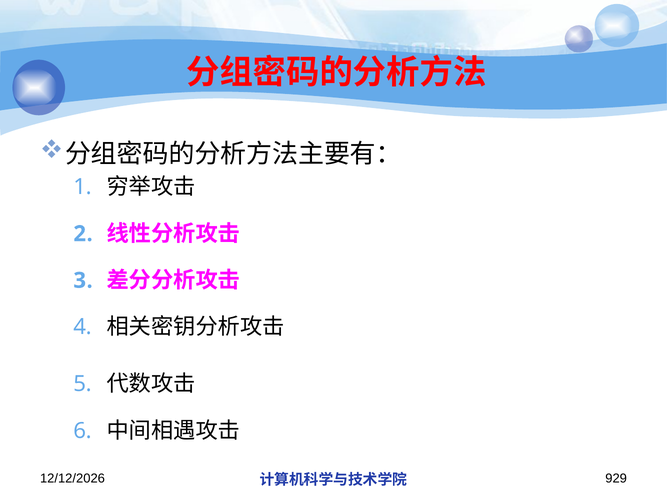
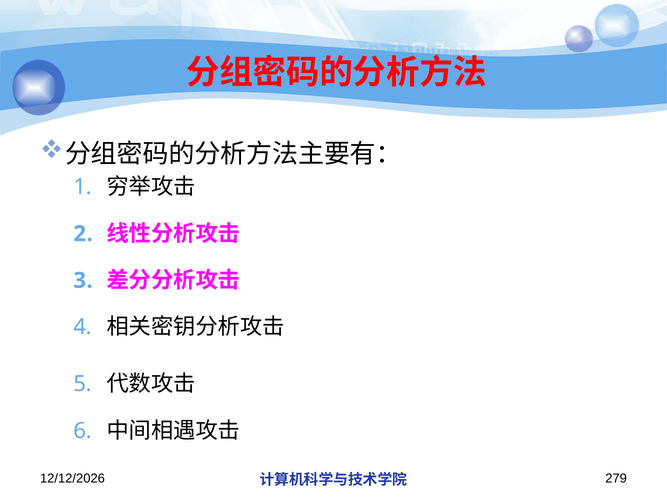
929: 929 -> 279
